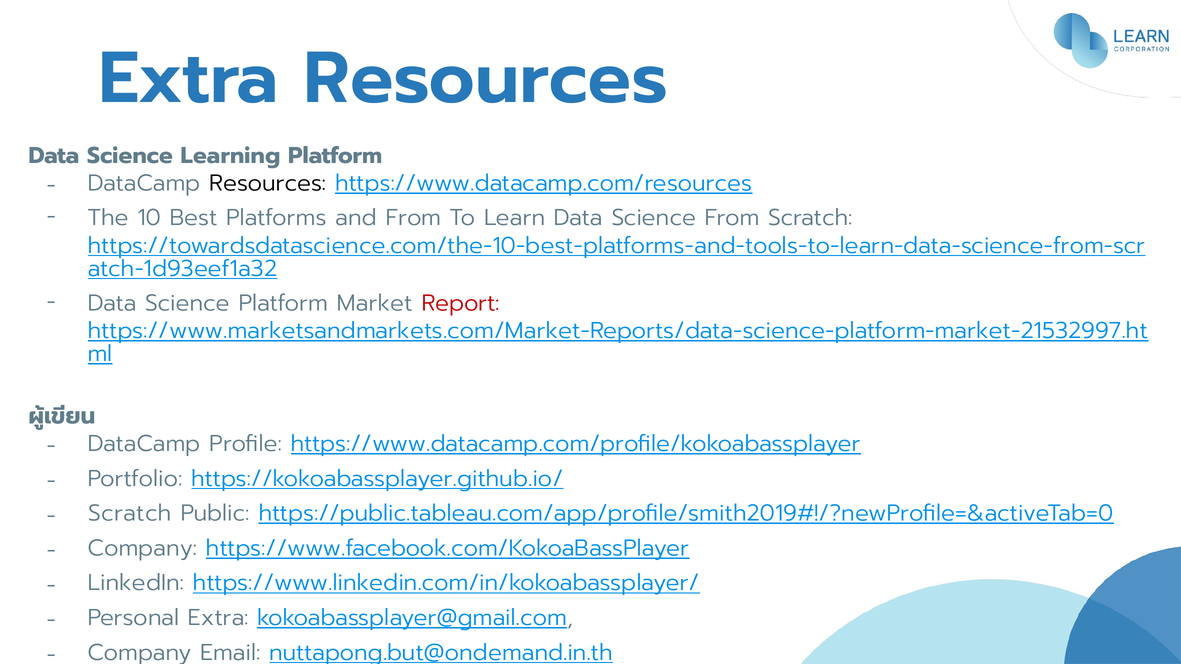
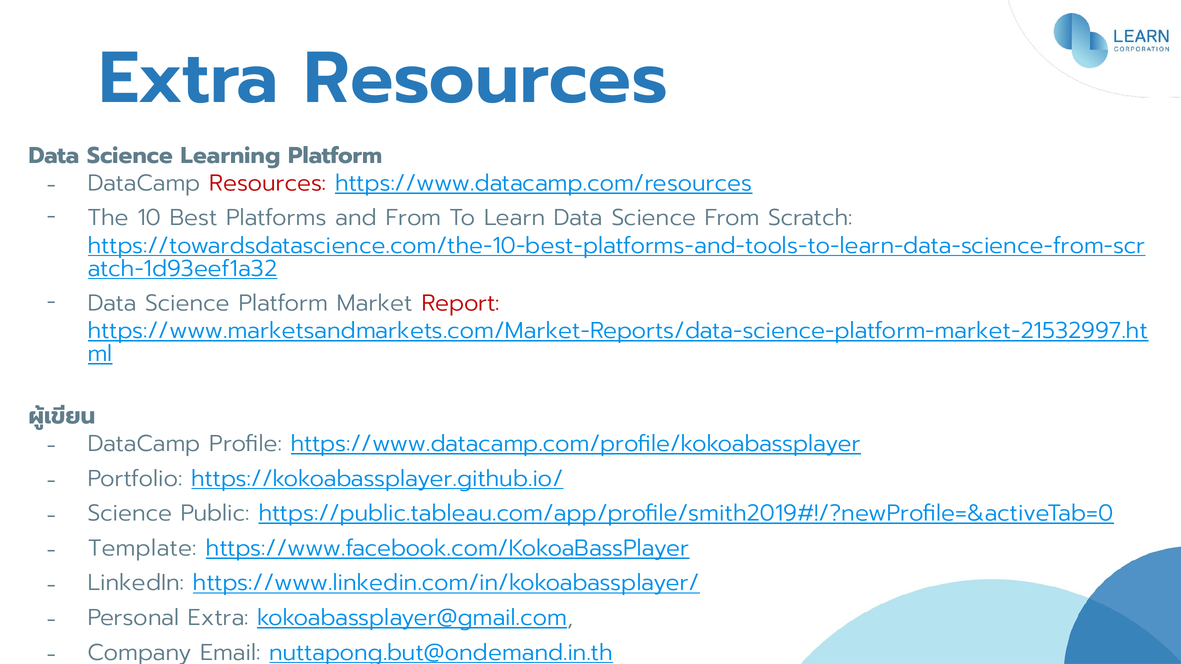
Resources at (268, 183) colour: black -> red
Scratch at (130, 514): Scratch -> Science
Company at (143, 548): Company -> Template
